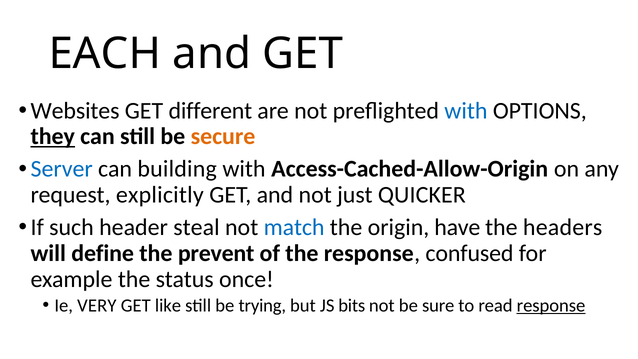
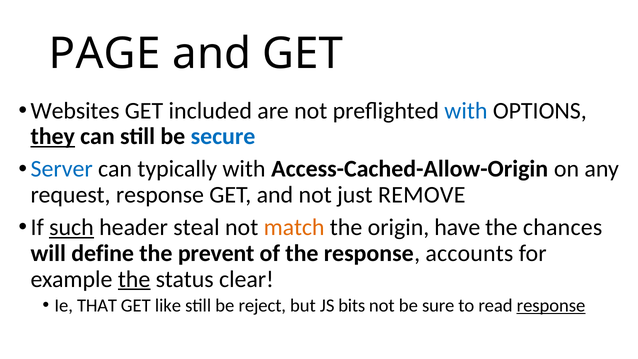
EACH: EACH -> PAGE
different: different -> included
secure colour: orange -> blue
building: building -> typically
request explicitly: explicitly -> response
QUICKER: QUICKER -> REMOVE
such underline: none -> present
match colour: blue -> orange
headers: headers -> chances
confused: confused -> accounts
the at (134, 279) underline: none -> present
once: once -> clear
VERY: VERY -> THAT
trying: trying -> reject
